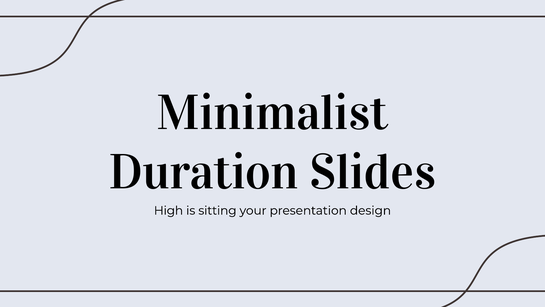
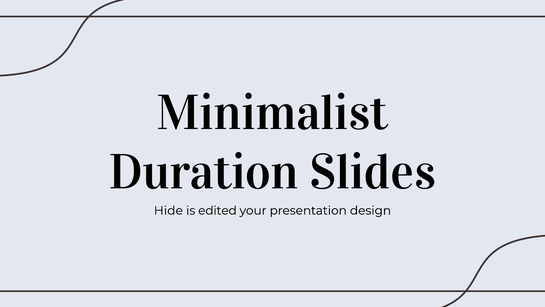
High: High -> Hide
sitting: sitting -> edited
